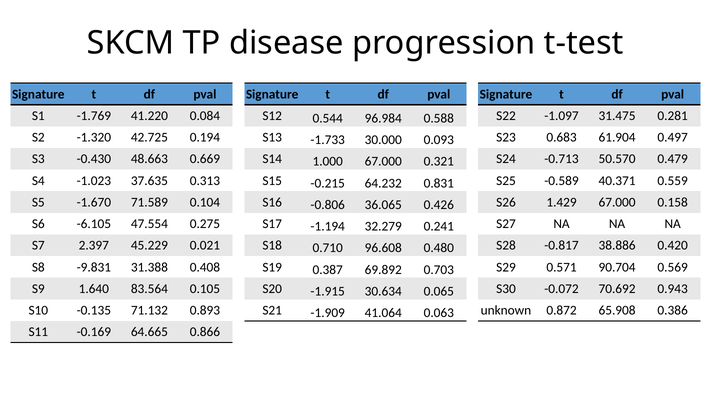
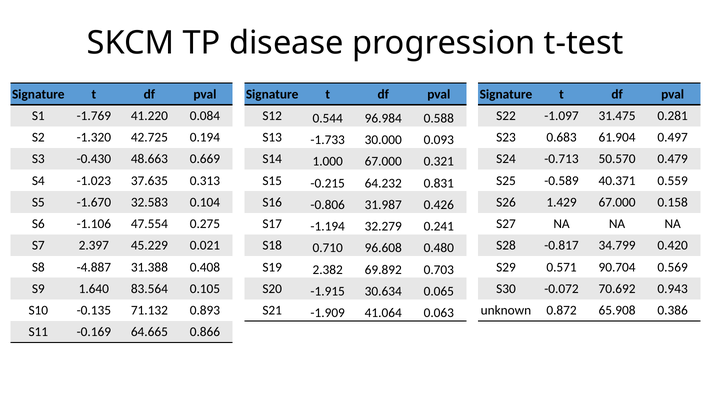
71.589: 71.589 -> 32.583
36.065: 36.065 -> 31.987
-6.105: -6.105 -> -1.106
38.886: 38.886 -> 34.799
-9.831: -9.831 -> -4.887
0.387: 0.387 -> 2.382
